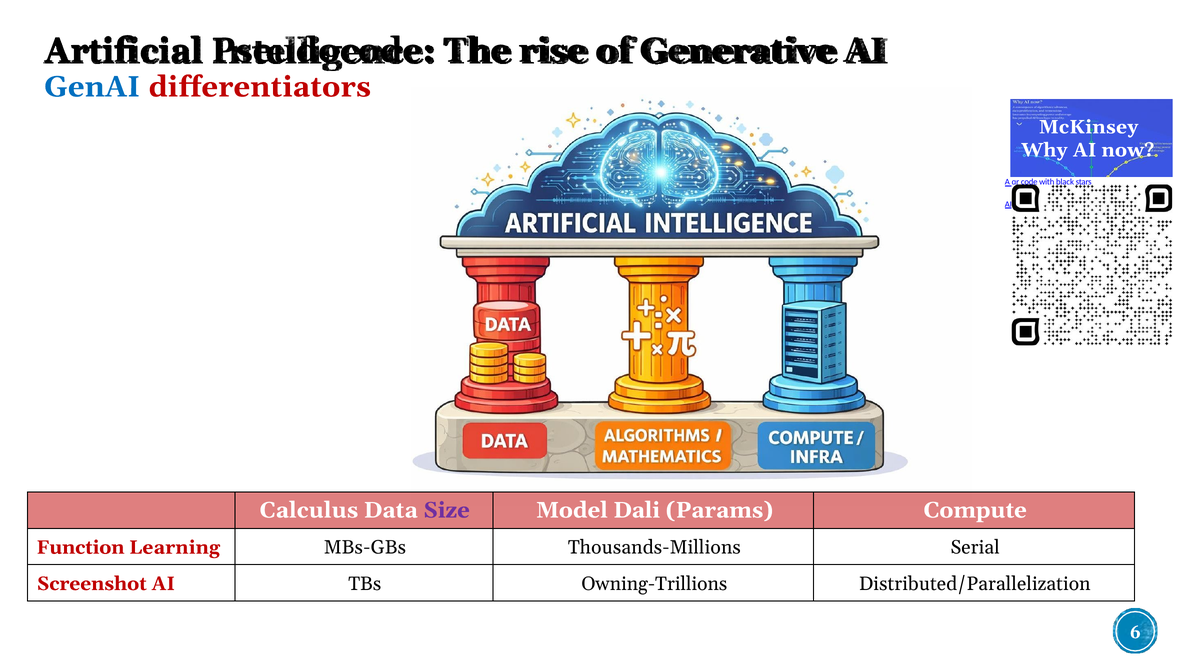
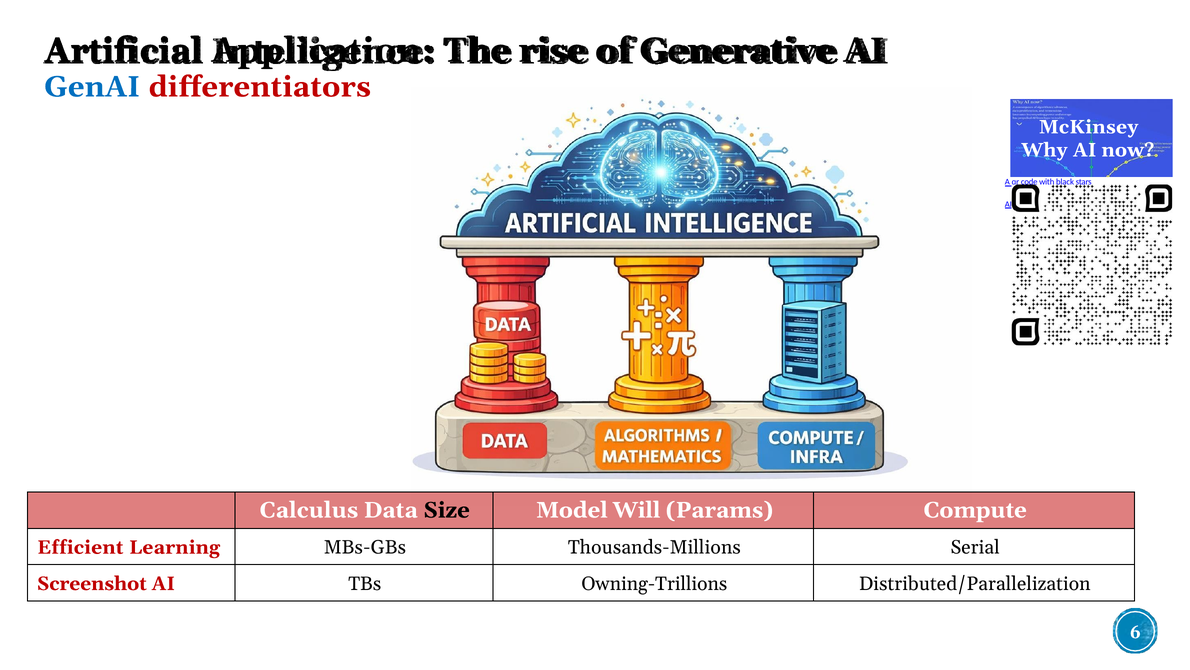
Pseudocode: Pseudocode -> Application
Size colour: purple -> black
Dali: Dali -> Will
Function: Function -> Efficient
